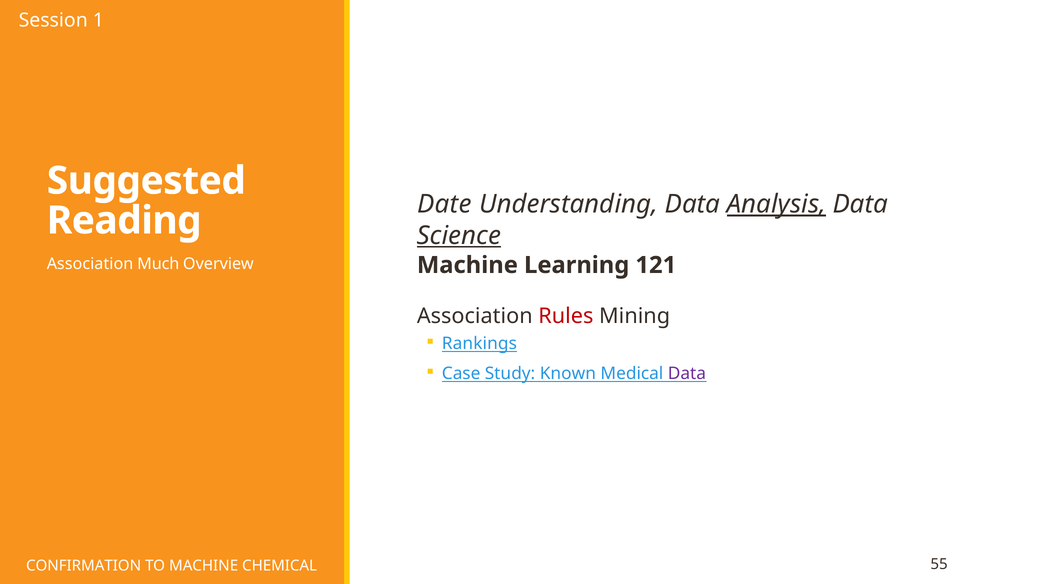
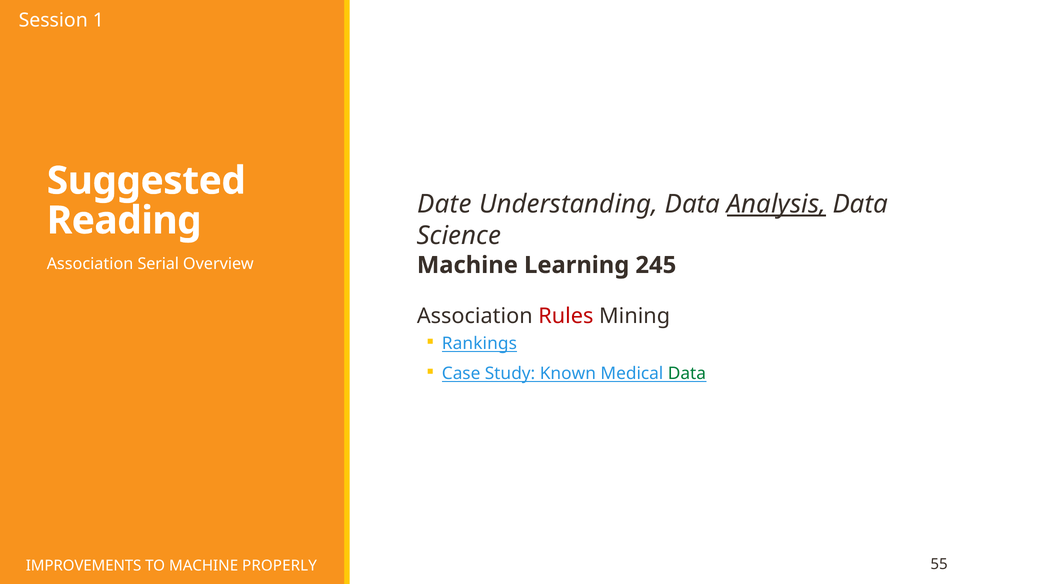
Science underline: present -> none
Much: Much -> Serial
121: 121 -> 245
Data at (687, 374) colour: purple -> green
CONFIRMATION: CONFIRMATION -> IMPROVEMENTS
CHEMICAL: CHEMICAL -> PROPERLY
